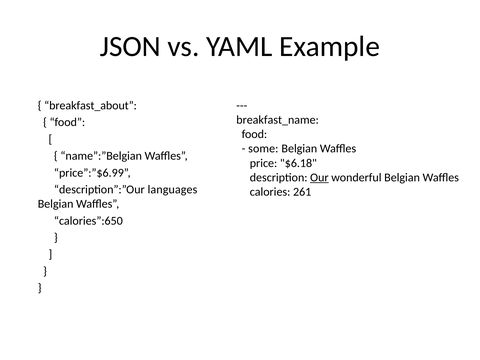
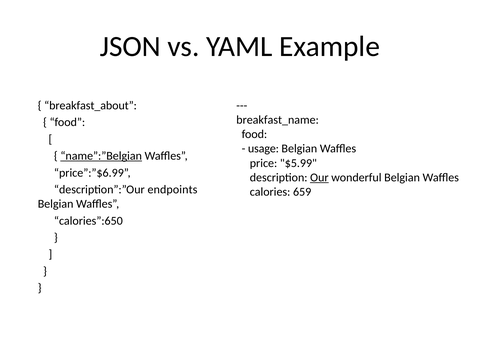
some: some -> usage
name”:”Belgian underline: none -> present
$6.18: $6.18 -> $5.99
languages: languages -> endpoints
261: 261 -> 659
